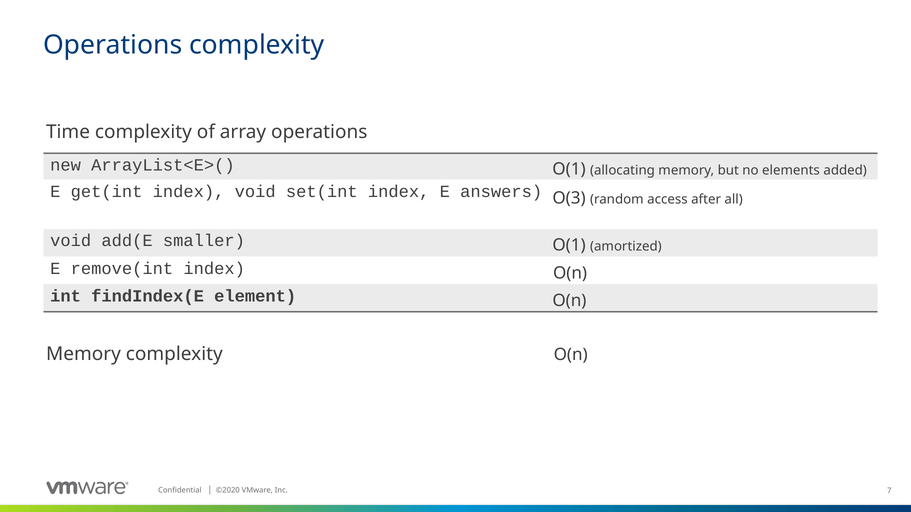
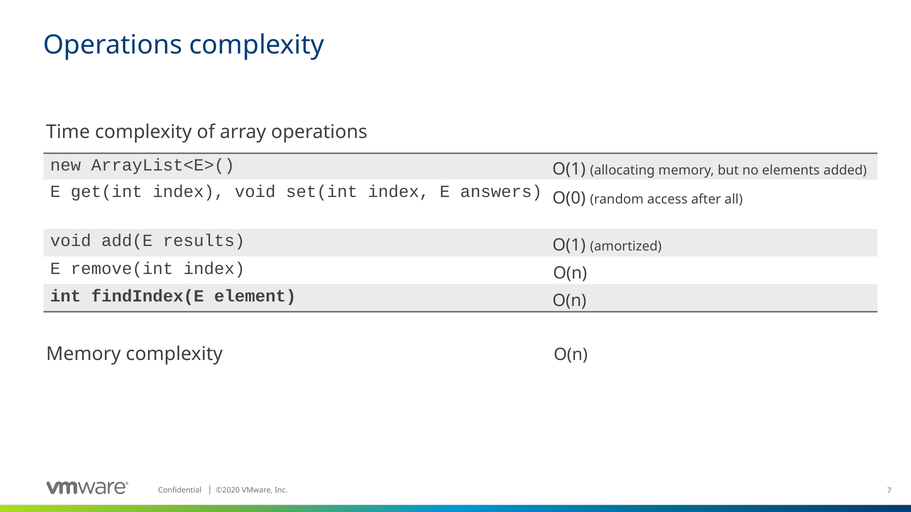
O(3: O(3 -> O(0
smaller: smaller -> results
